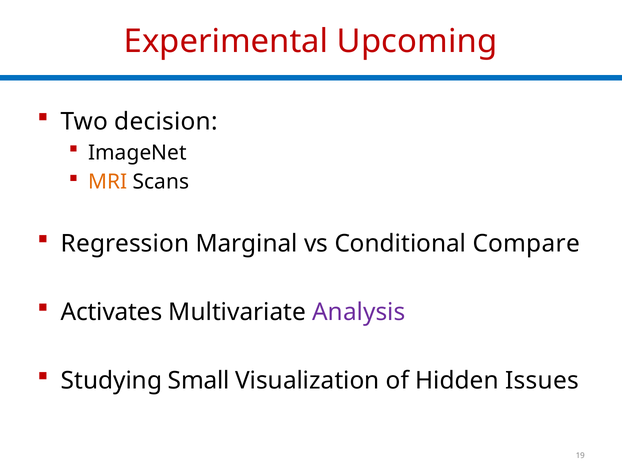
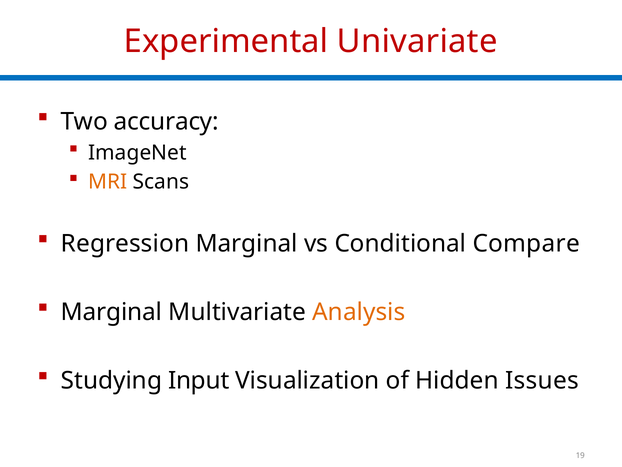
Upcoming: Upcoming -> Univariate
decision: decision -> accuracy
Activates at (112, 312): Activates -> Marginal
Analysis colour: purple -> orange
Small: Small -> Input
